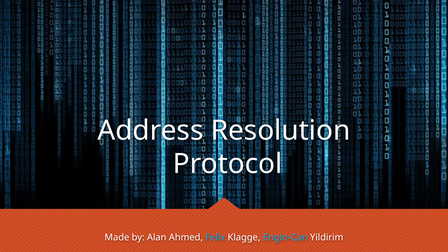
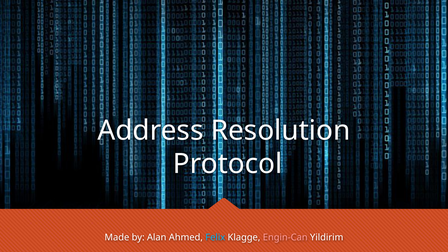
Engin-Can colour: light blue -> pink
